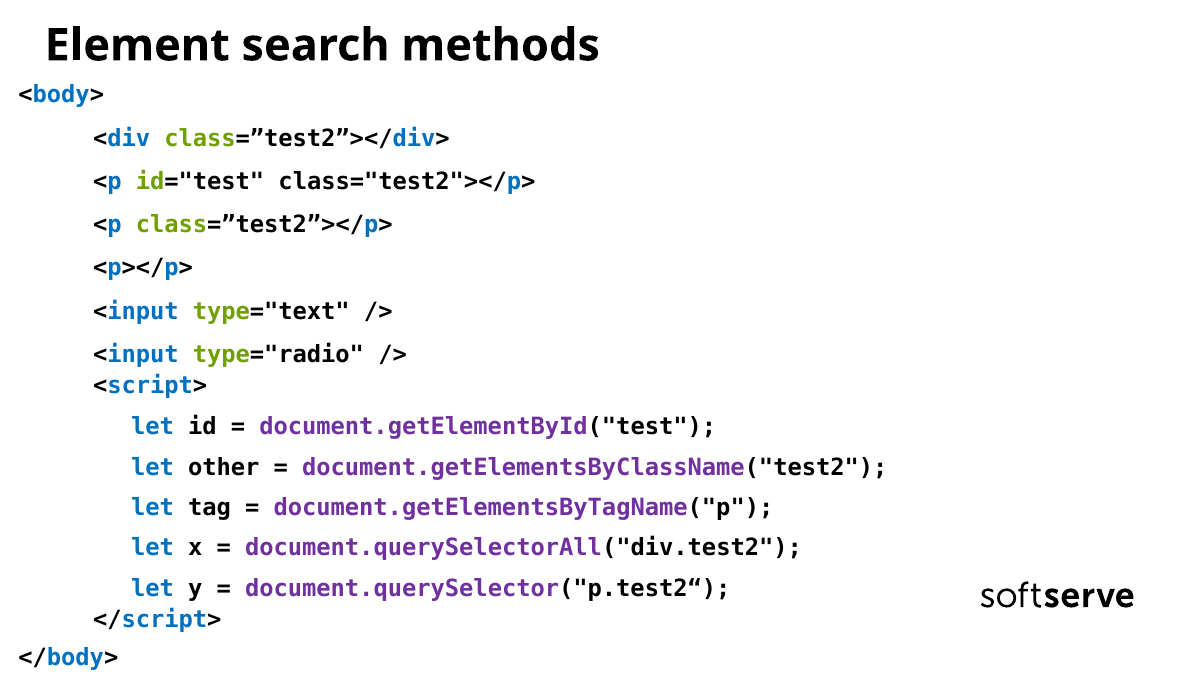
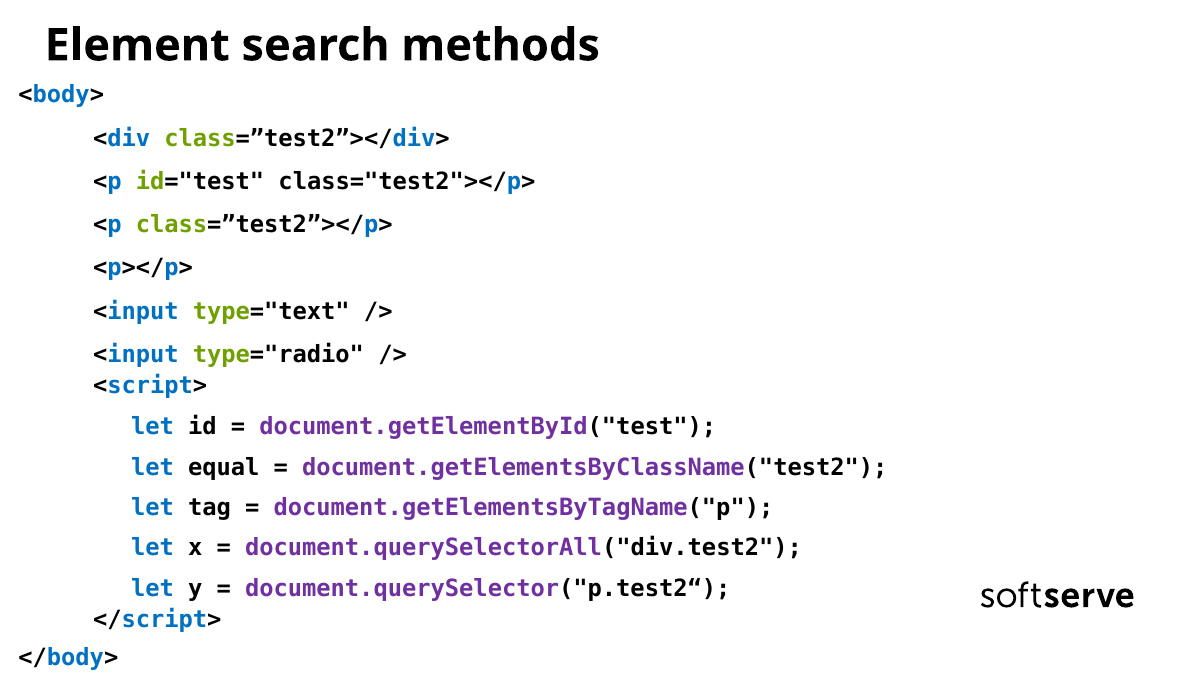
other: other -> equal
